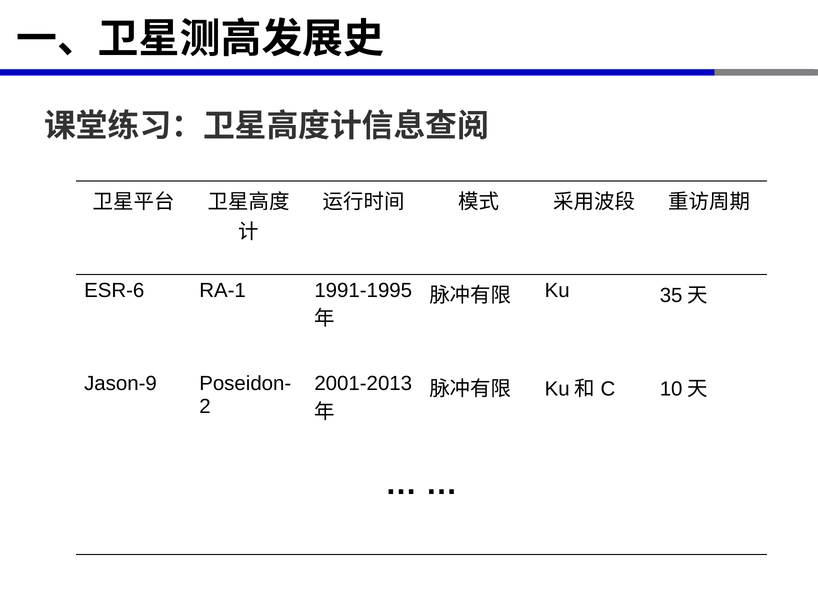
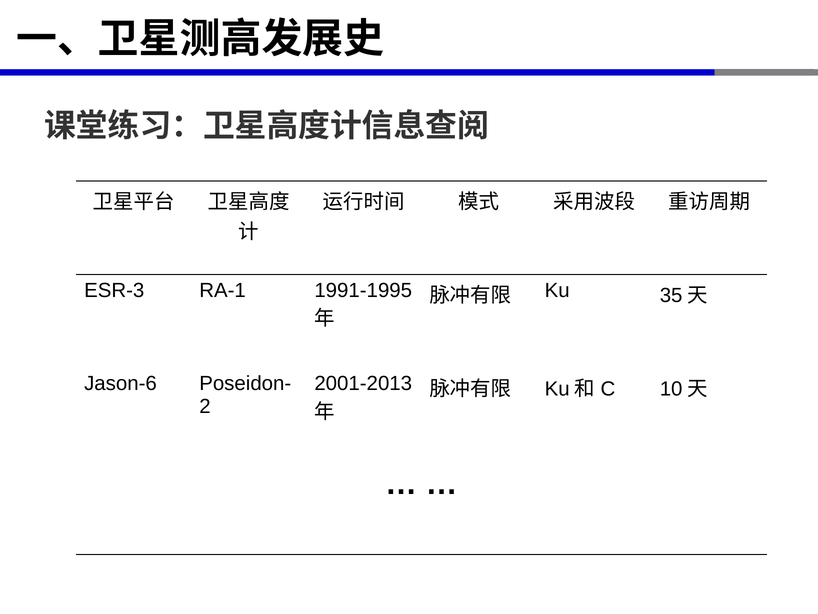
ESR-6: ESR-6 -> ESR-3
Jason-9: Jason-9 -> Jason-6
